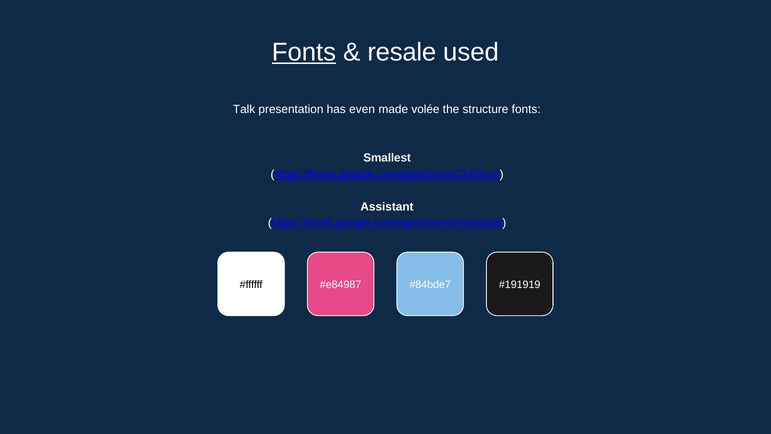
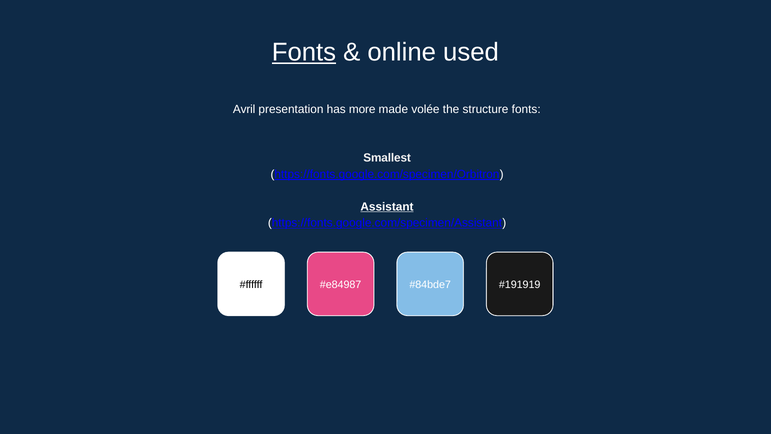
resale: resale -> online
Talk: Talk -> Avril
even: even -> more
Assistant underline: none -> present
